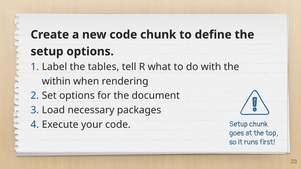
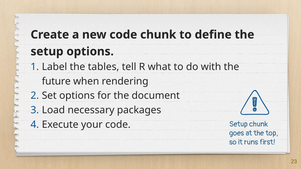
within: within -> future
